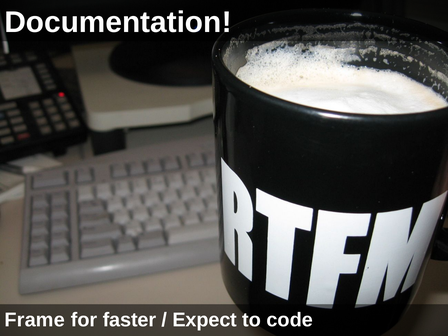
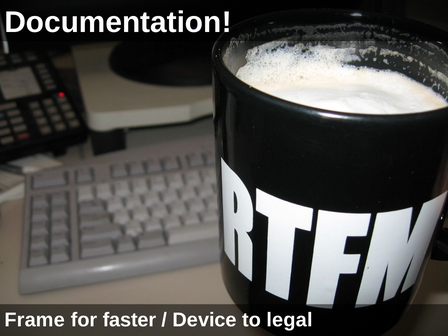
Expect: Expect -> Device
code: code -> legal
